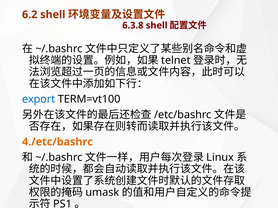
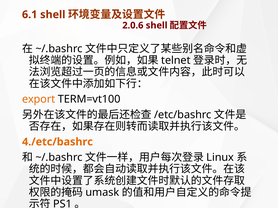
6.2: 6.2 -> 6.1
6.3.8: 6.3.8 -> 2.0.6
export colour: blue -> orange
